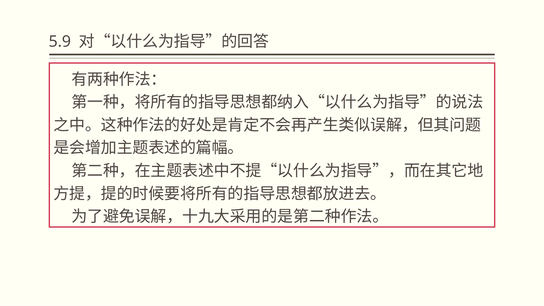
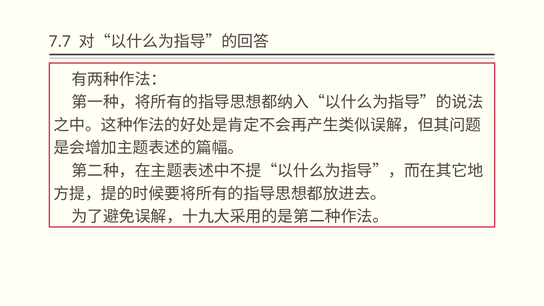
5.9: 5.9 -> 7.7
